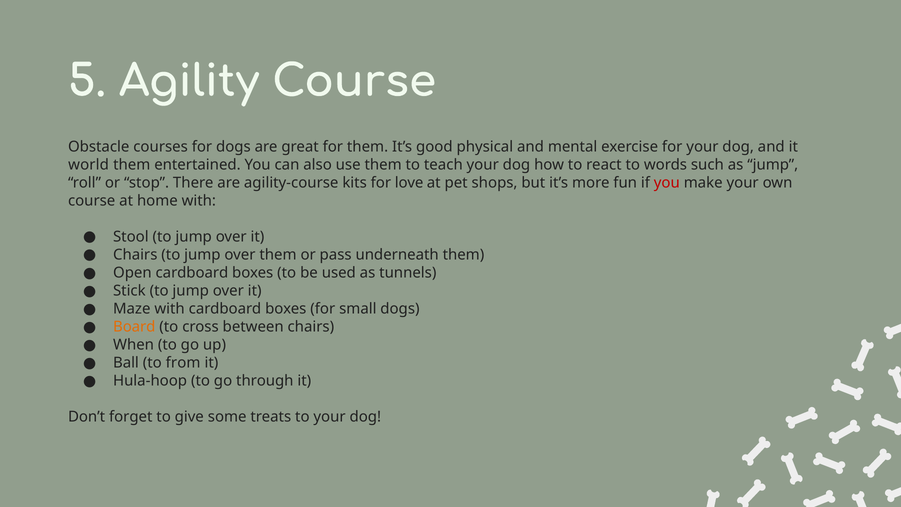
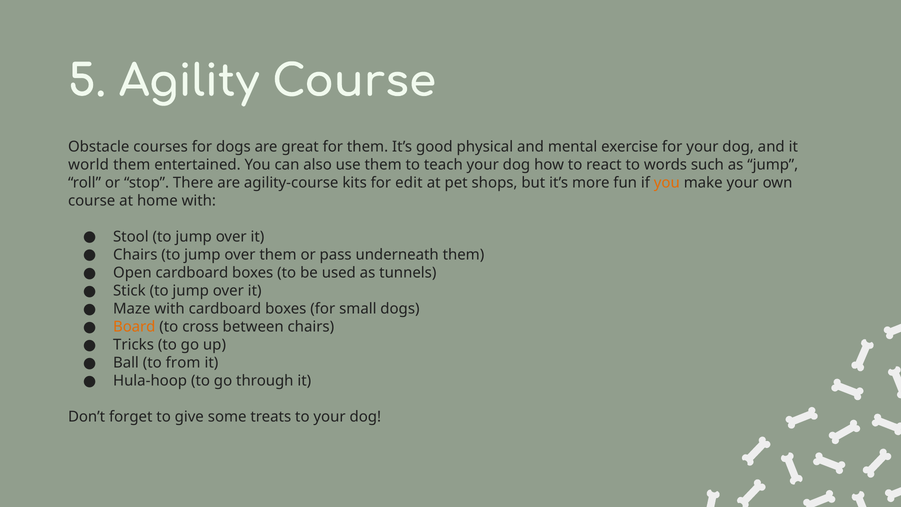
love: love -> edit
you at (667, 183) colour: red -> orange
When: When -> Tricks
